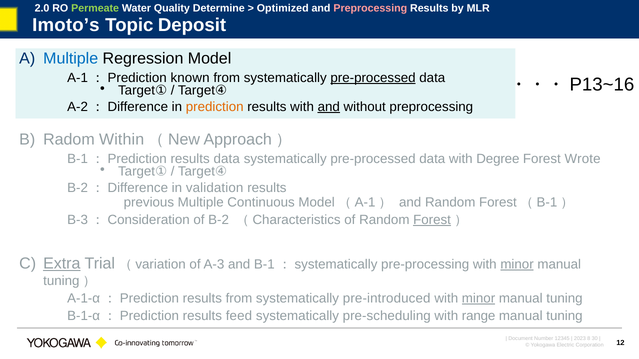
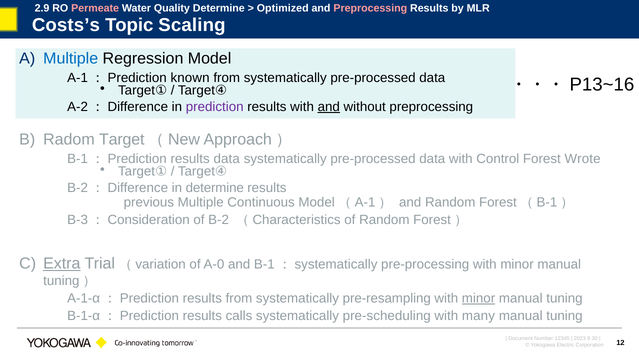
2.0: 2.0 -> 2.9
Permeate colour: light green -> pink
Imoto’s: Imoto’s -> Costs’s
Deposit: Deposit -> Scaling
pre-processed at (373, 78) underline: present -> none
prediction colour: orange -> purple
Radom Within: Within -> Target
Degree: Degree -> Control
in validation: validation -> determine
Forest at (432, 220) underline: present -> none
A-3: A-3 -> A-0
minor at (517, 265) underline: present -> none
pre-introduced: pre-introduced -> pre-resampling
feed: feed -> calls
range: range -> many
